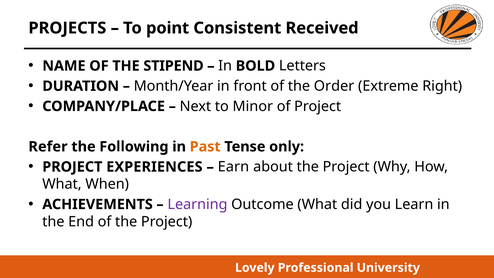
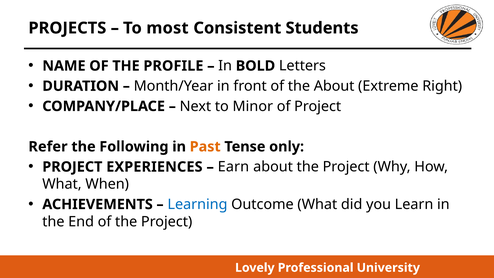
point: point -> most
Received: Received -> Students
STIPEND: STIPEND -> PROFILE
the Order: Order -> About
Learning colour: purple -> blue
